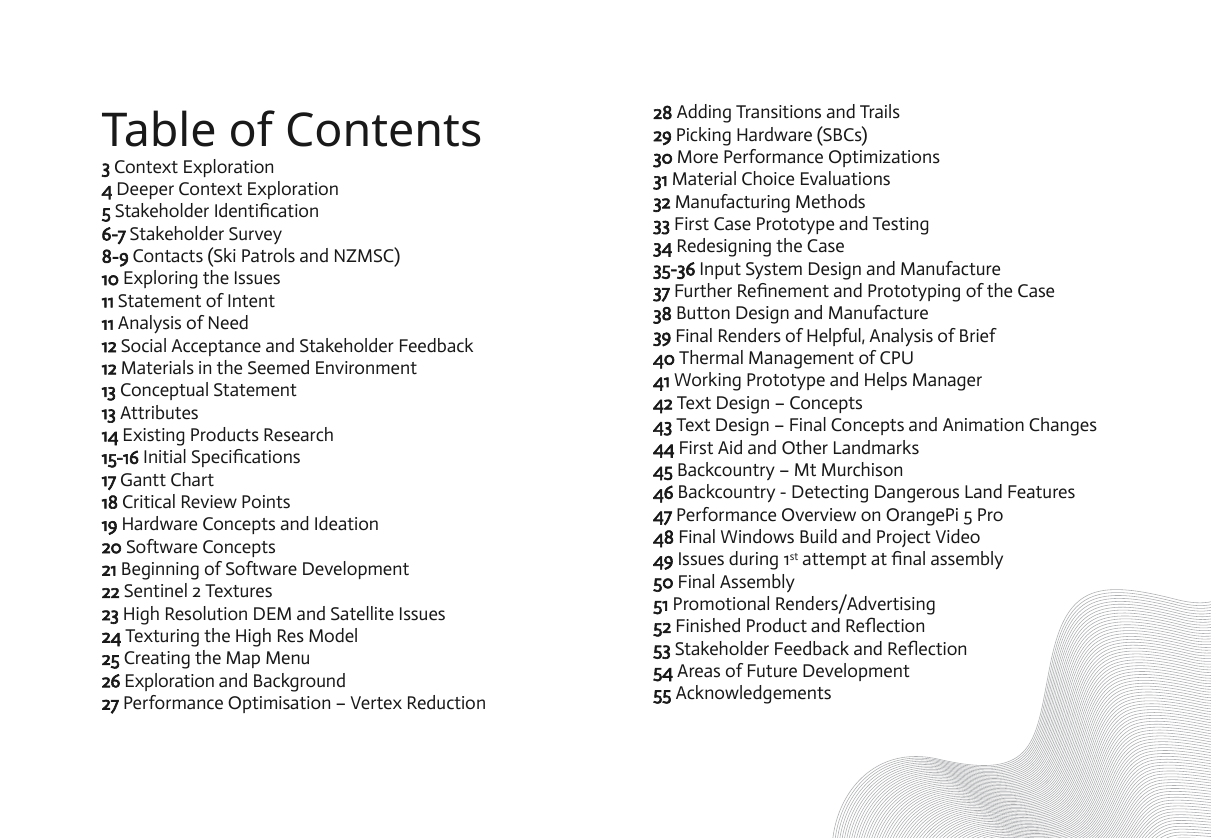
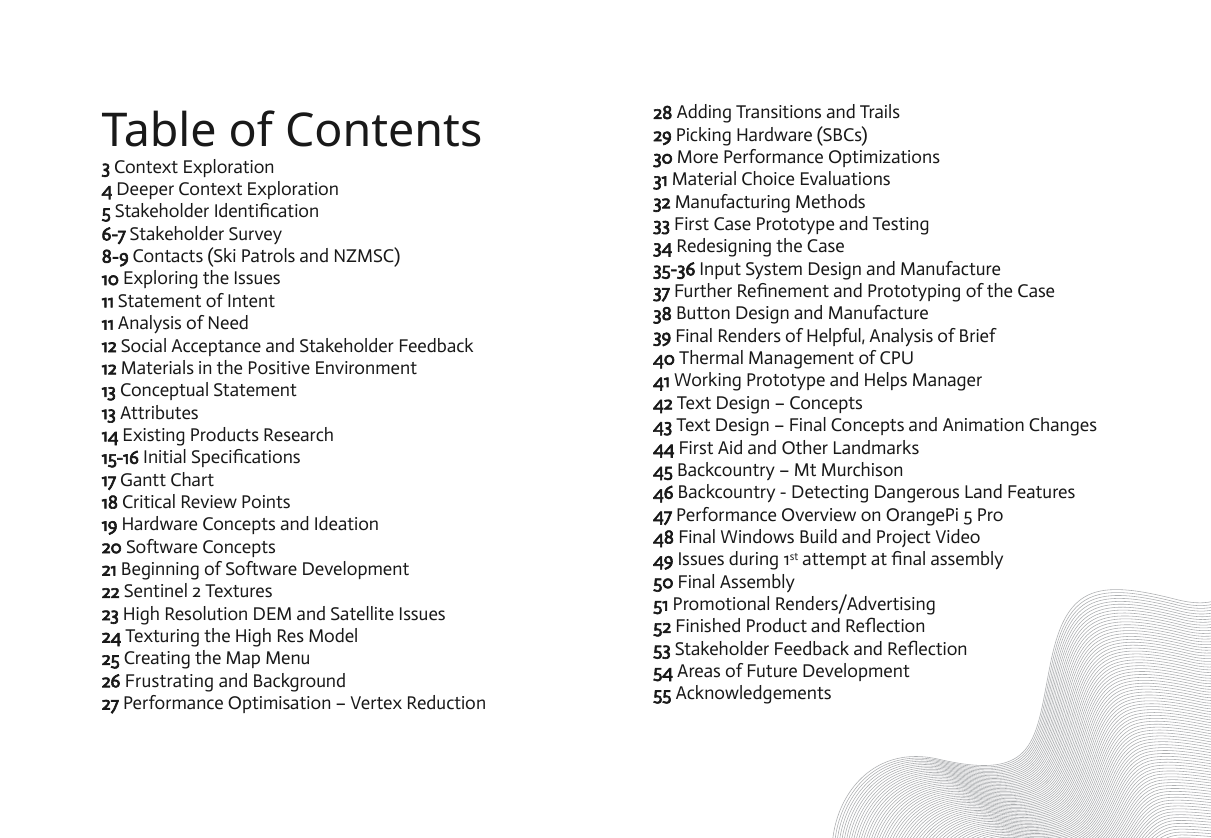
Seemed: Seemed -> Positive
26 Exploration: Exploration -> Frustrating
